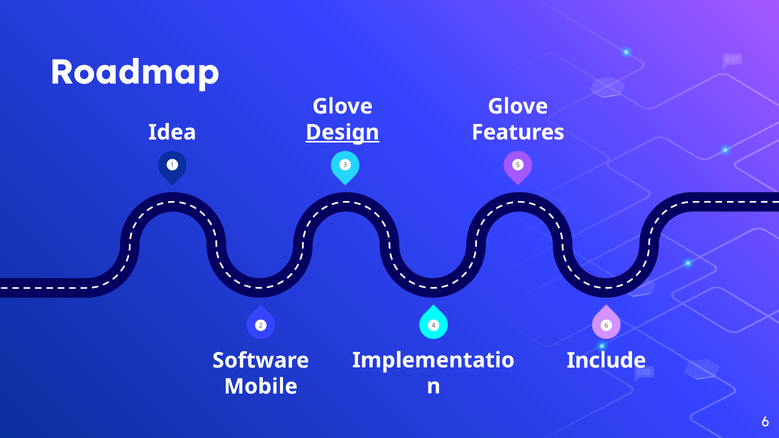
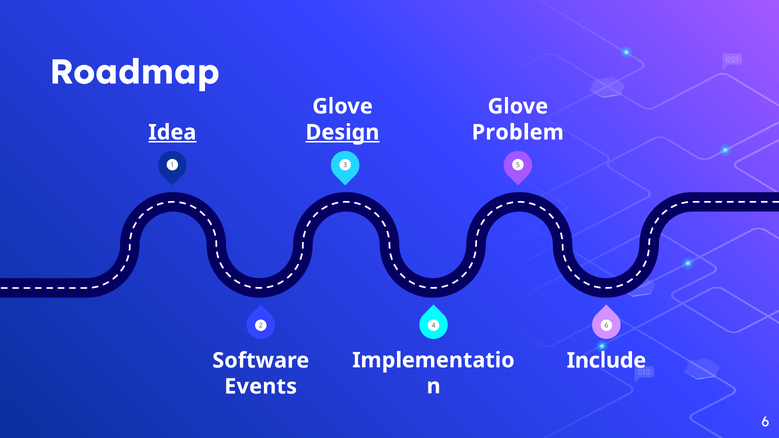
Idea underline: none -> present
Features: Features -> Problem
Mobile: Mobile -> Events
